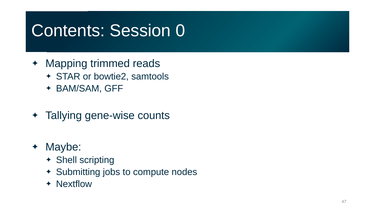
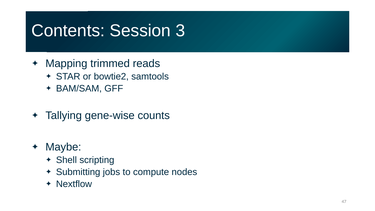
0: 0 -> 3
